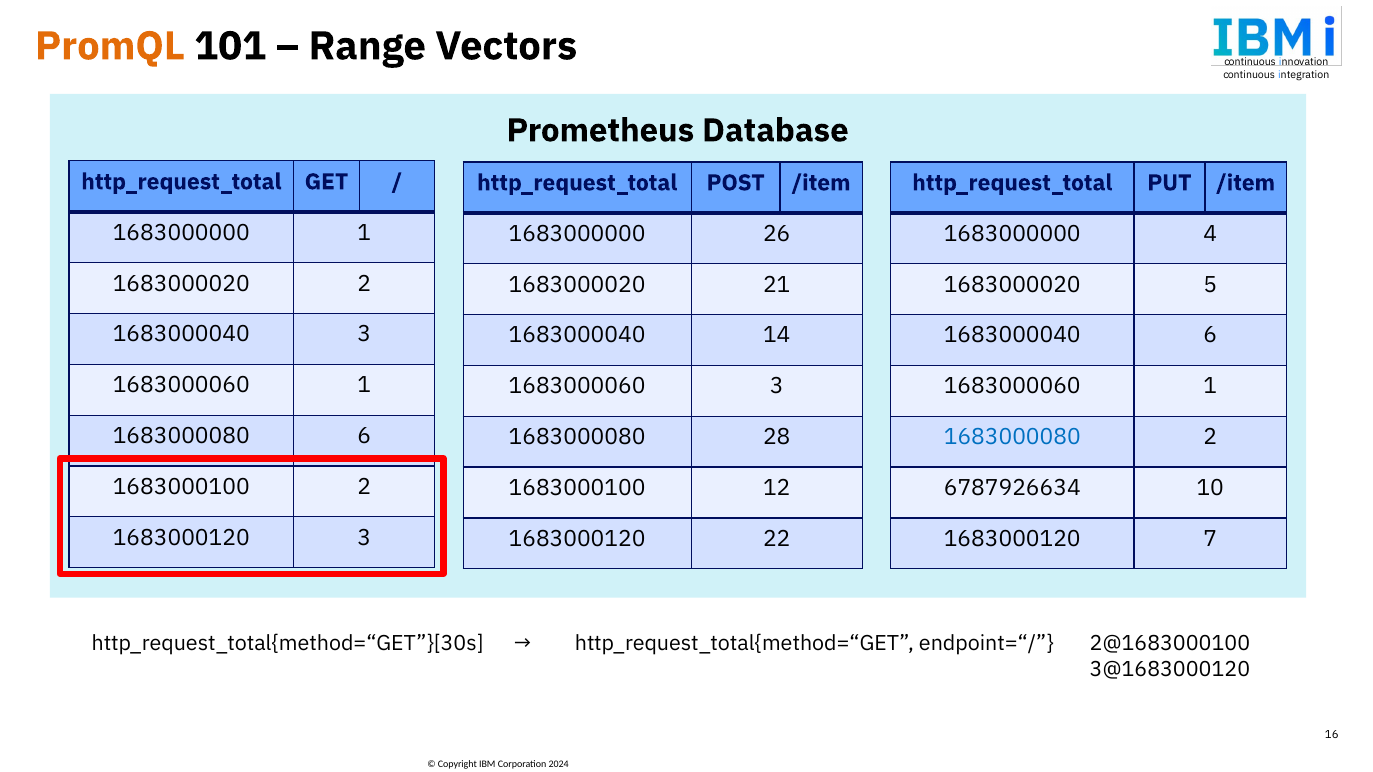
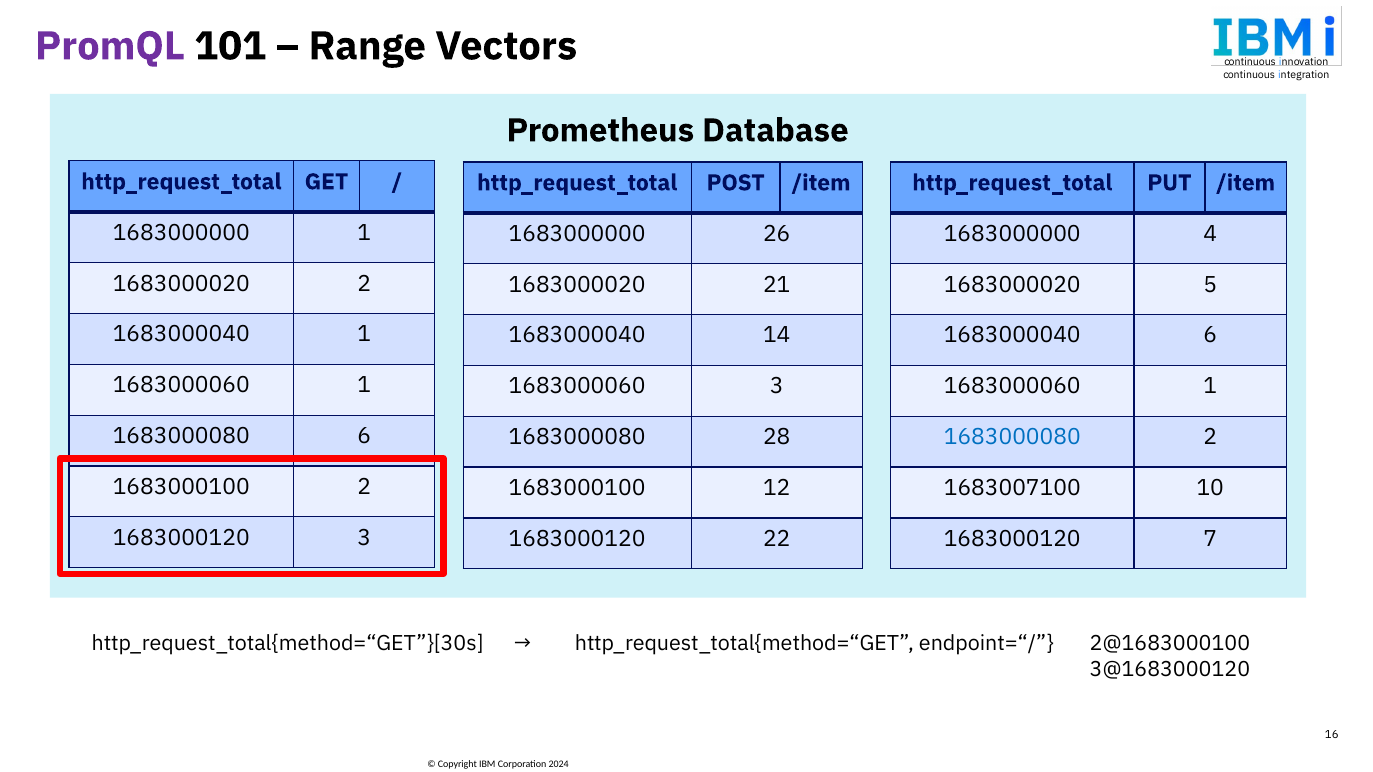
PromQL colour: orange -> purple
1683000040 3: 3 -> 1
6787926634: 6787926634 -> 1683007100
